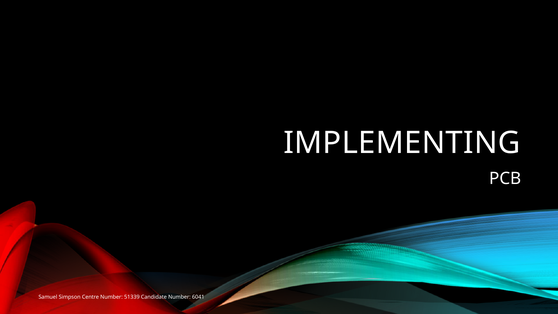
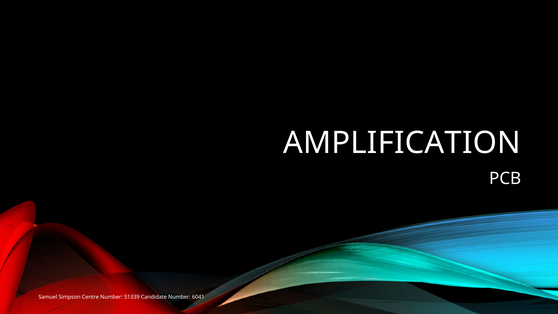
IMPLEMENTING: IMPLEMENTING -> AMPLIFICATION
